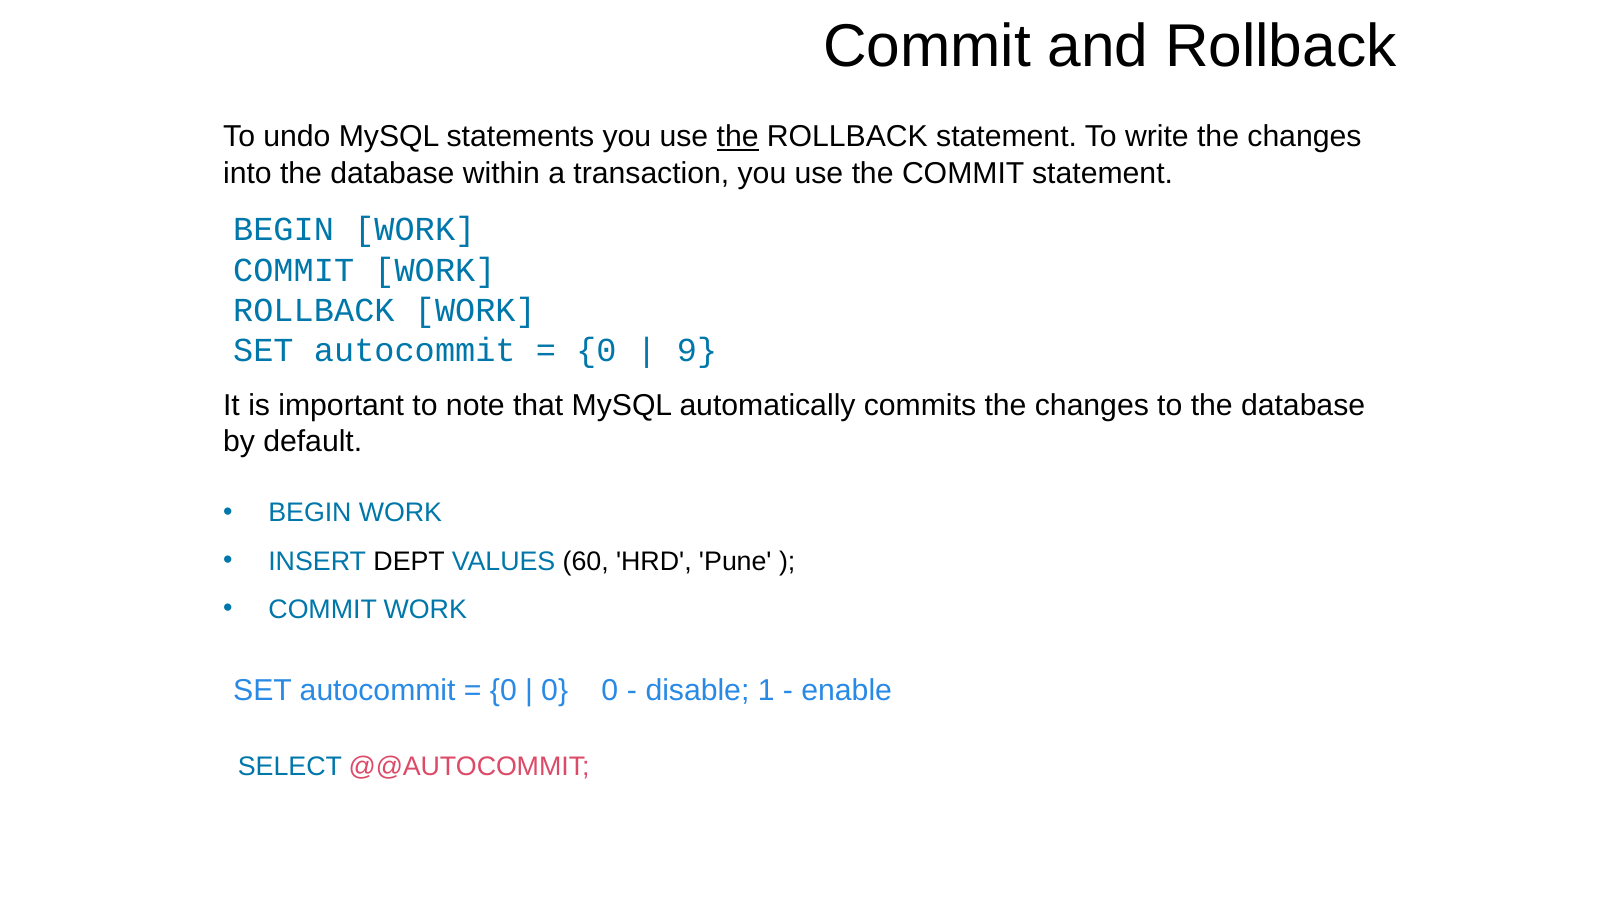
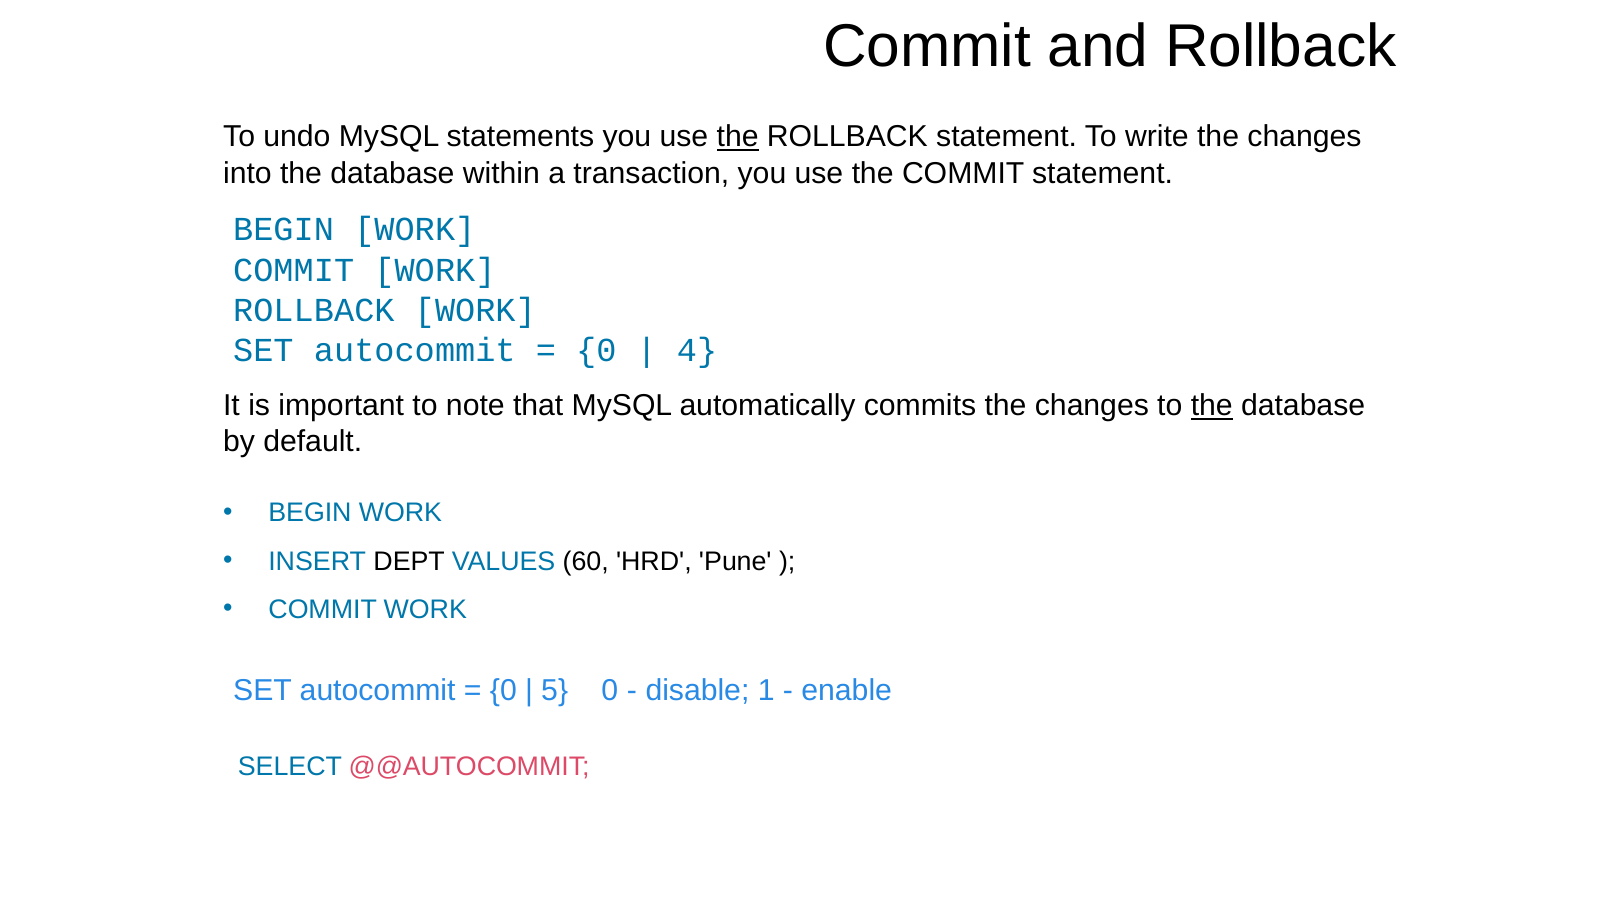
9: 9 -> 4
the at (1212, 406) underline: none -> present
0 at (555, 690): 0 -> 5
